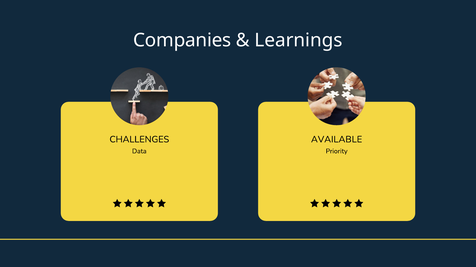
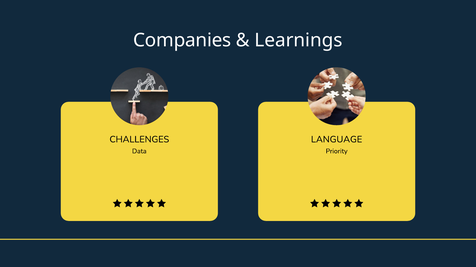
AVAILABLE: AVAILABLE -> LANGUAGE
